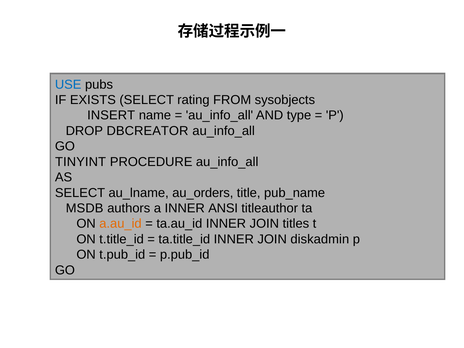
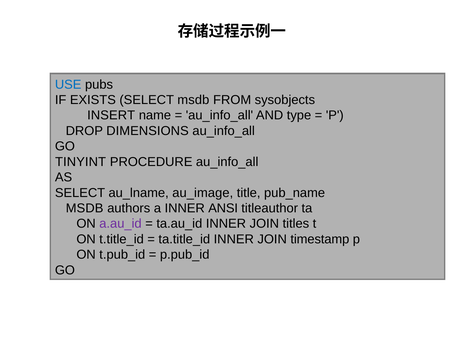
SELECT rating: rating -> msdb
DBCREATOR: DBCREATOR -> DIMENSIONS
au_orders: au_orders -> au_image
a.au_id colour: orange -> purple
diskadmin: diskadmin -> timestamp
